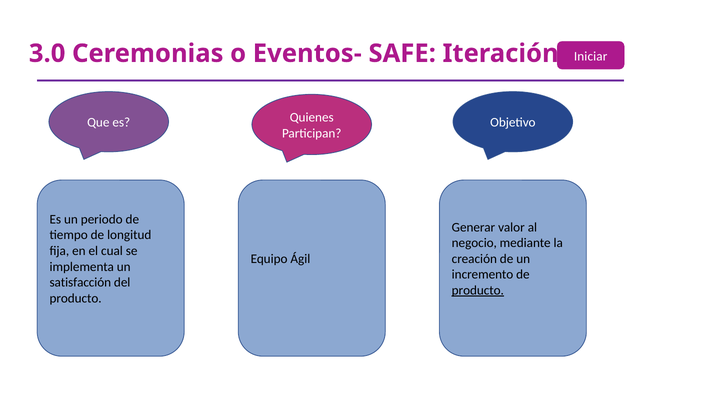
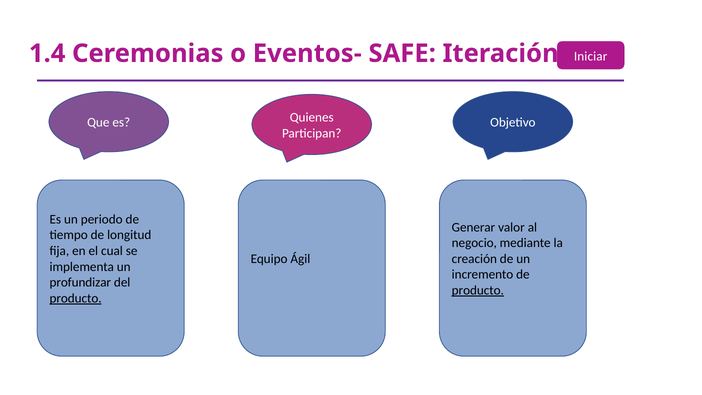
3.0: 3.0 -> 1.4
satisfacción: satisfacción -> profundizar
producto at (76, 298) underline: none -> present
